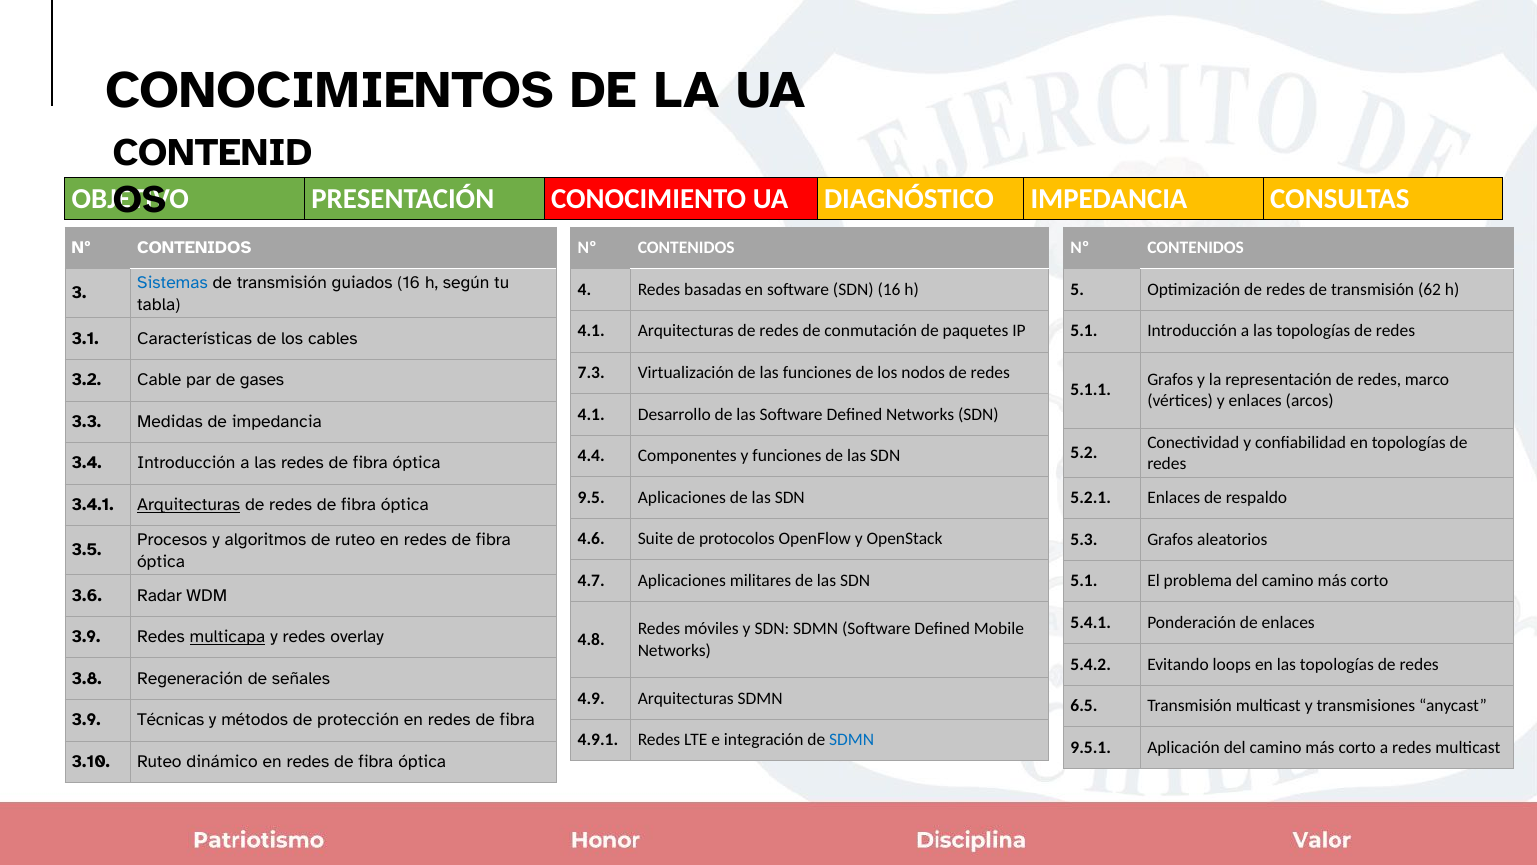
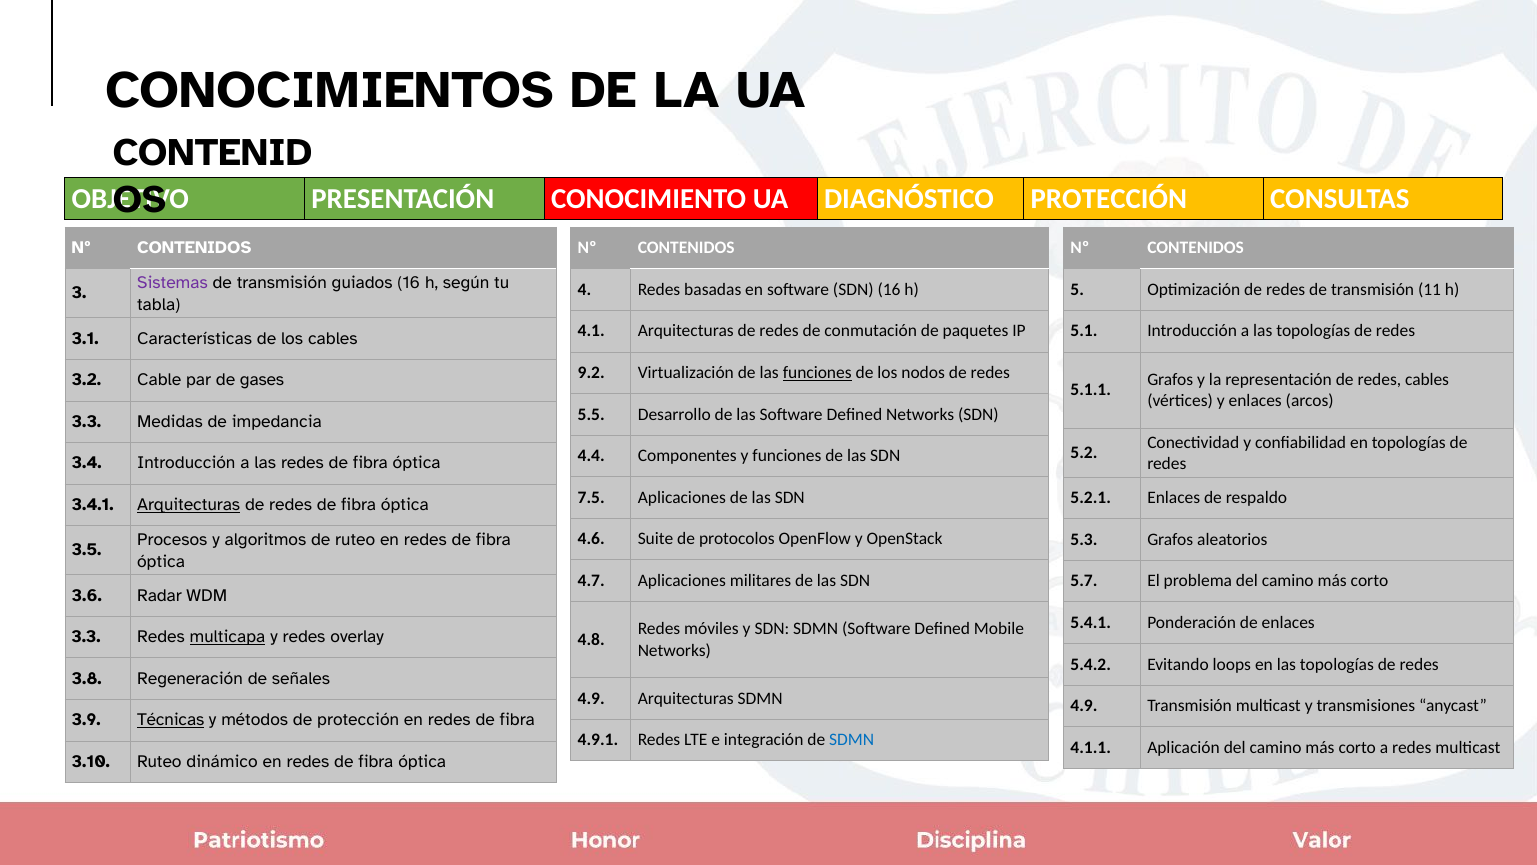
DIAGNÓSTICO IMPEDANCIA: IMPEDANCIA -> PROTECCIÓN
Sistemas colour: blue -> purple
62: 62 -> 11
7.3: 7.3 -> 9.2
funciones at (817, 373) underline: none -> present
redes marco: marco -> cables
4.1 at (591, 414): 4.1 -> 5.5
9.5: 9.5 -> 7.5
5.1 at (1084, 581): 5.1 -> 5.7
3.9 at (86, 637): 3.9 -> 3.3
6.5 at (1084, 706): 6.5 -> 4.9
Técnicas underline: none -> present
9.5.1: 9.5.1 -> 4.1.1
